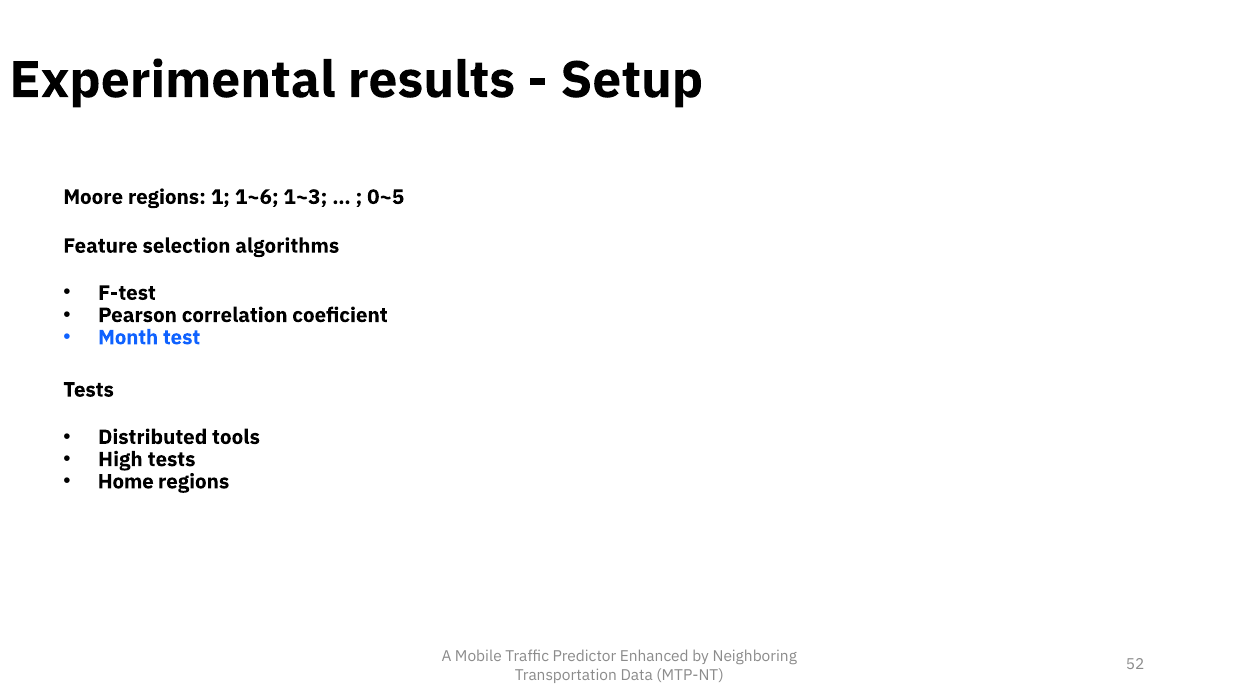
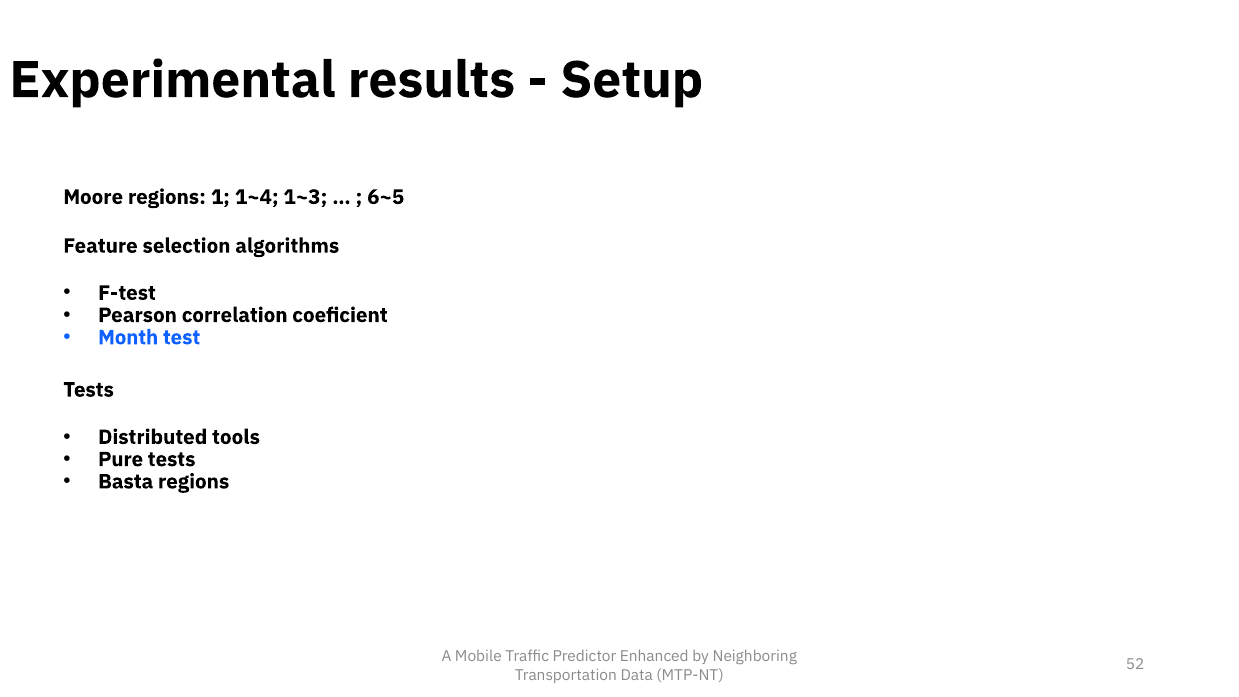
1~6: 1~6 -> 1~4
0~5: 0~5 -> 6~5
High: High -> Pure
Home: Home -> Basta
